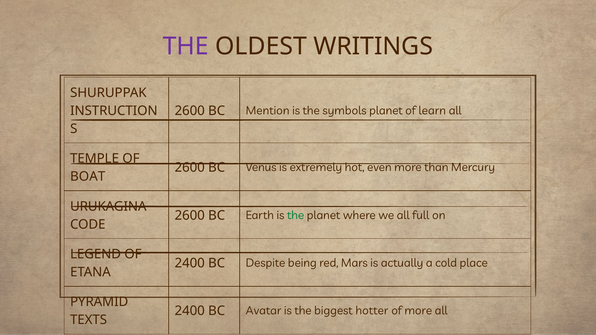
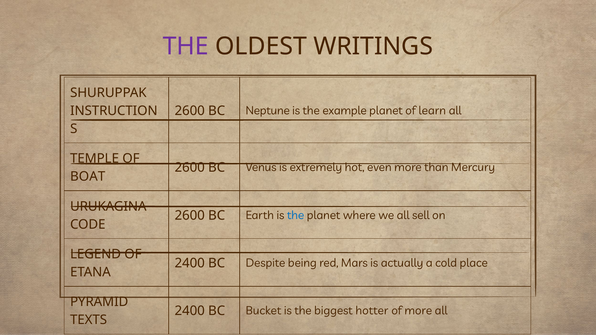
Mention: Mention -> Neptune
symbols: symbols -> example
the at (296, 215) colour: green -> blue
full: full -> sell
Avatar: Avatar -> Bucket
